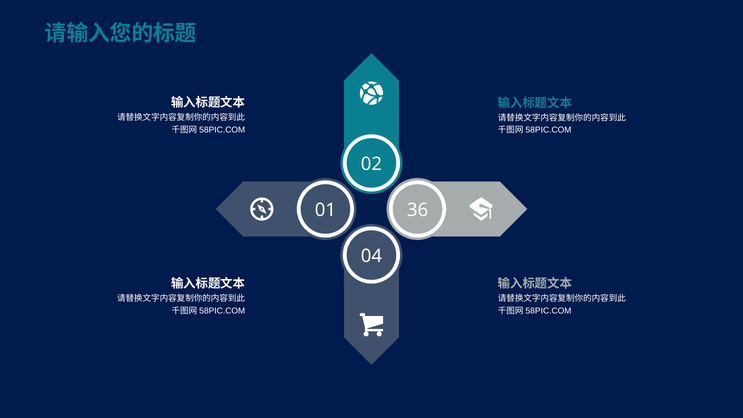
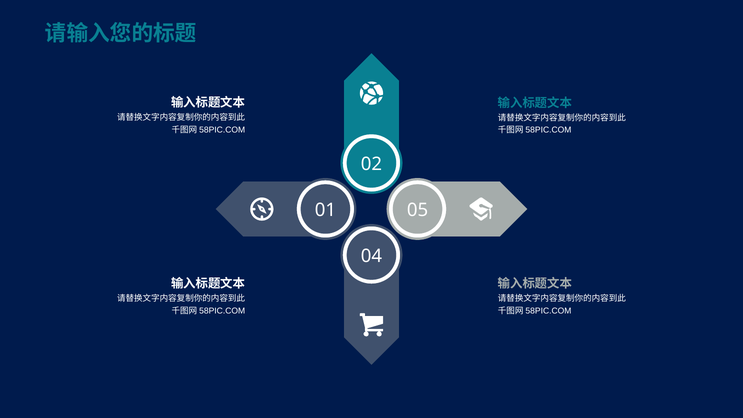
36: 36 -> 05
